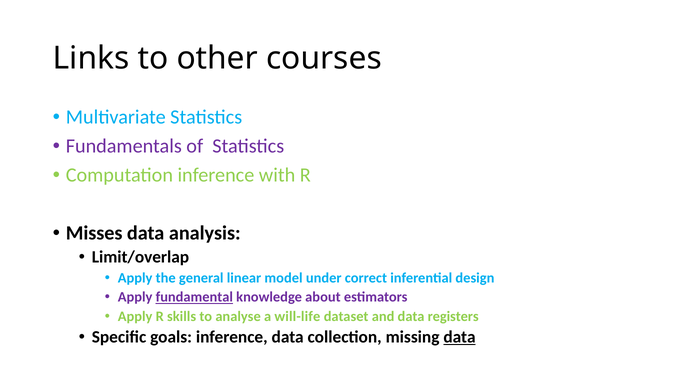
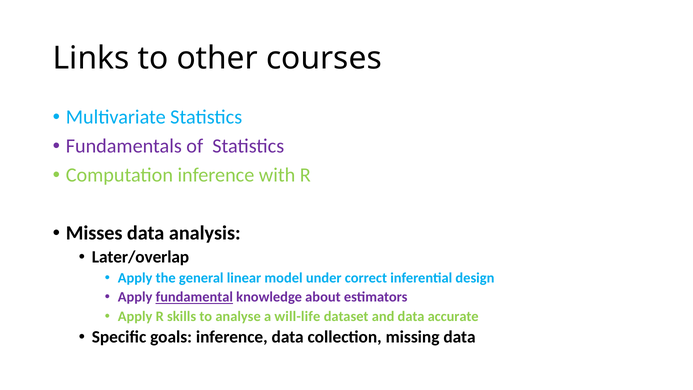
Limit/overlap: Limit/overlap -> Later/overlap
registers: registers -> accurate
data at (460, 337) underline: present -> none
